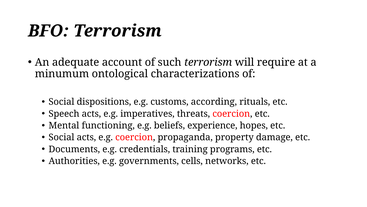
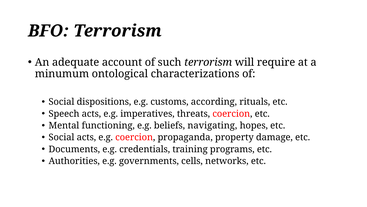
experience: experience -> navigating
